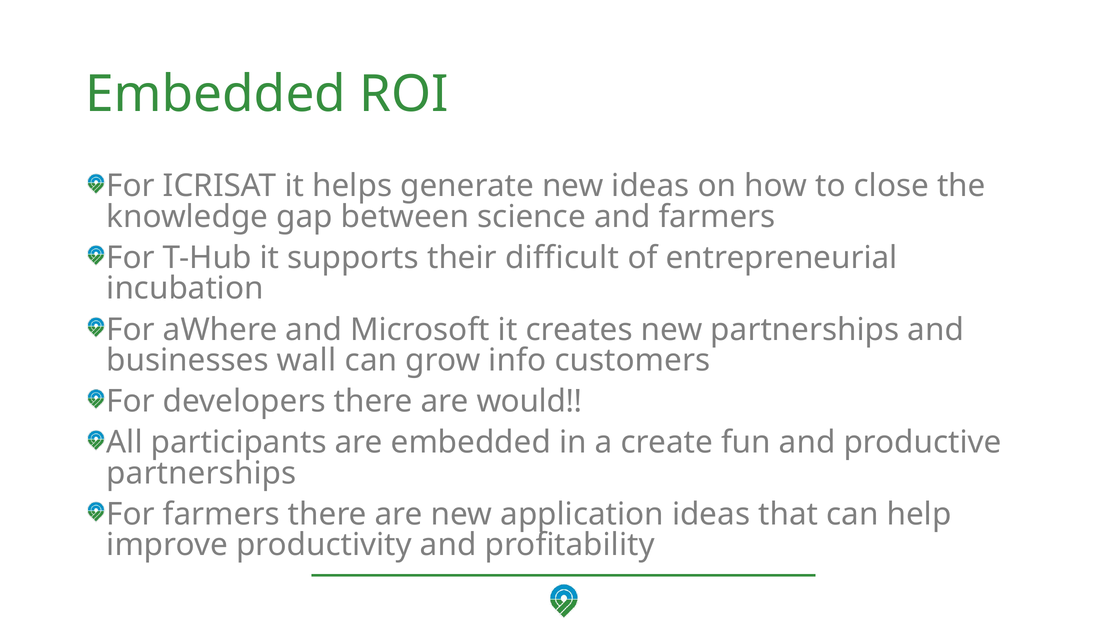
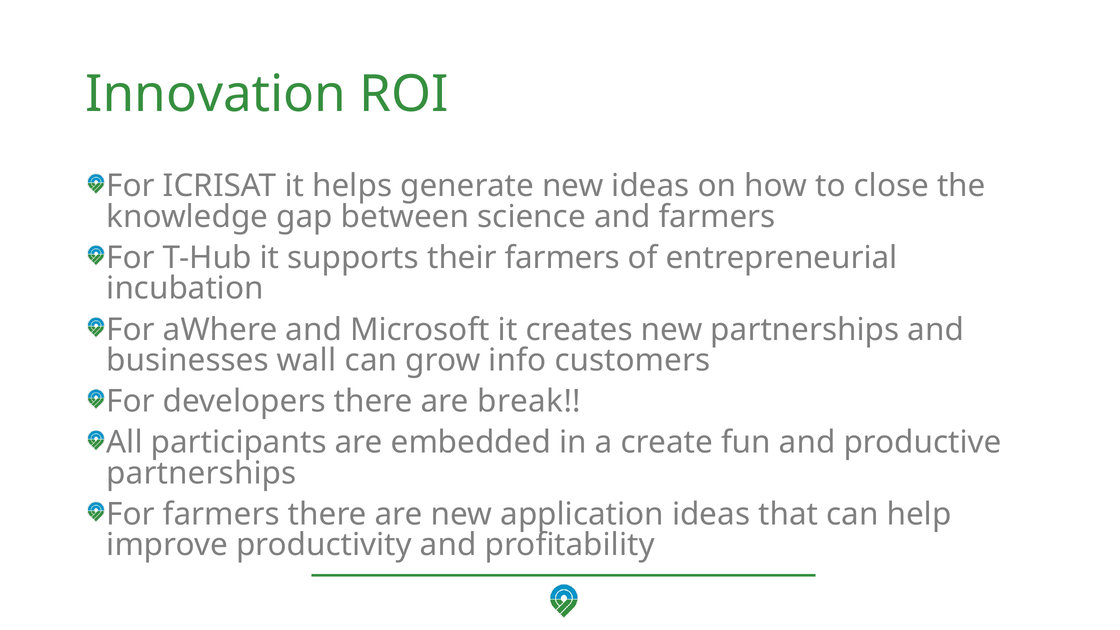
Embedded at (216, 94): Embedded -> Innovation
their difficult: difficult -> farmers
would: would -> break
